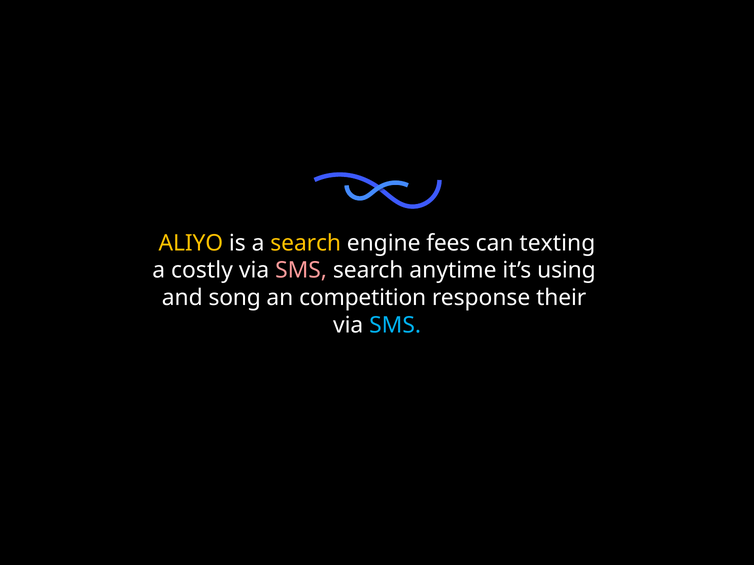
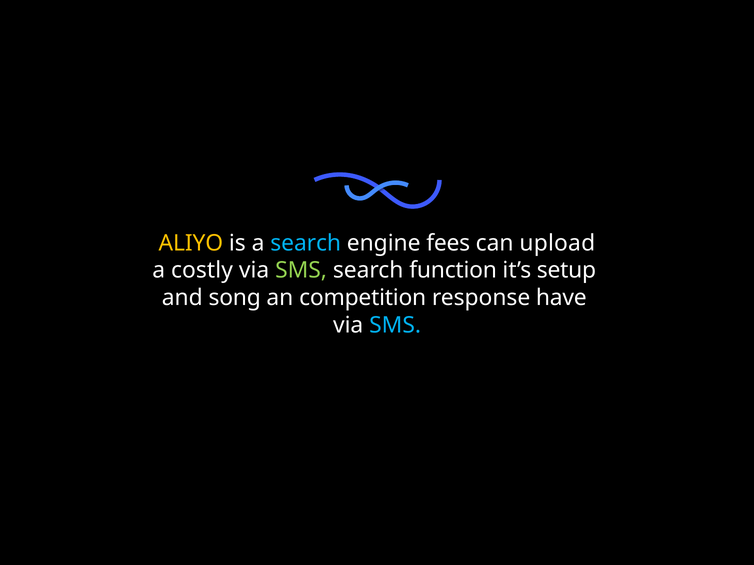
search at (306, 243) colour: yellow -> light blue
texting: texting -> upload
SMS at (301, 271) colour: pink -> light green
anytime: anytime -> function
using: using -> setup
their: their -> have
